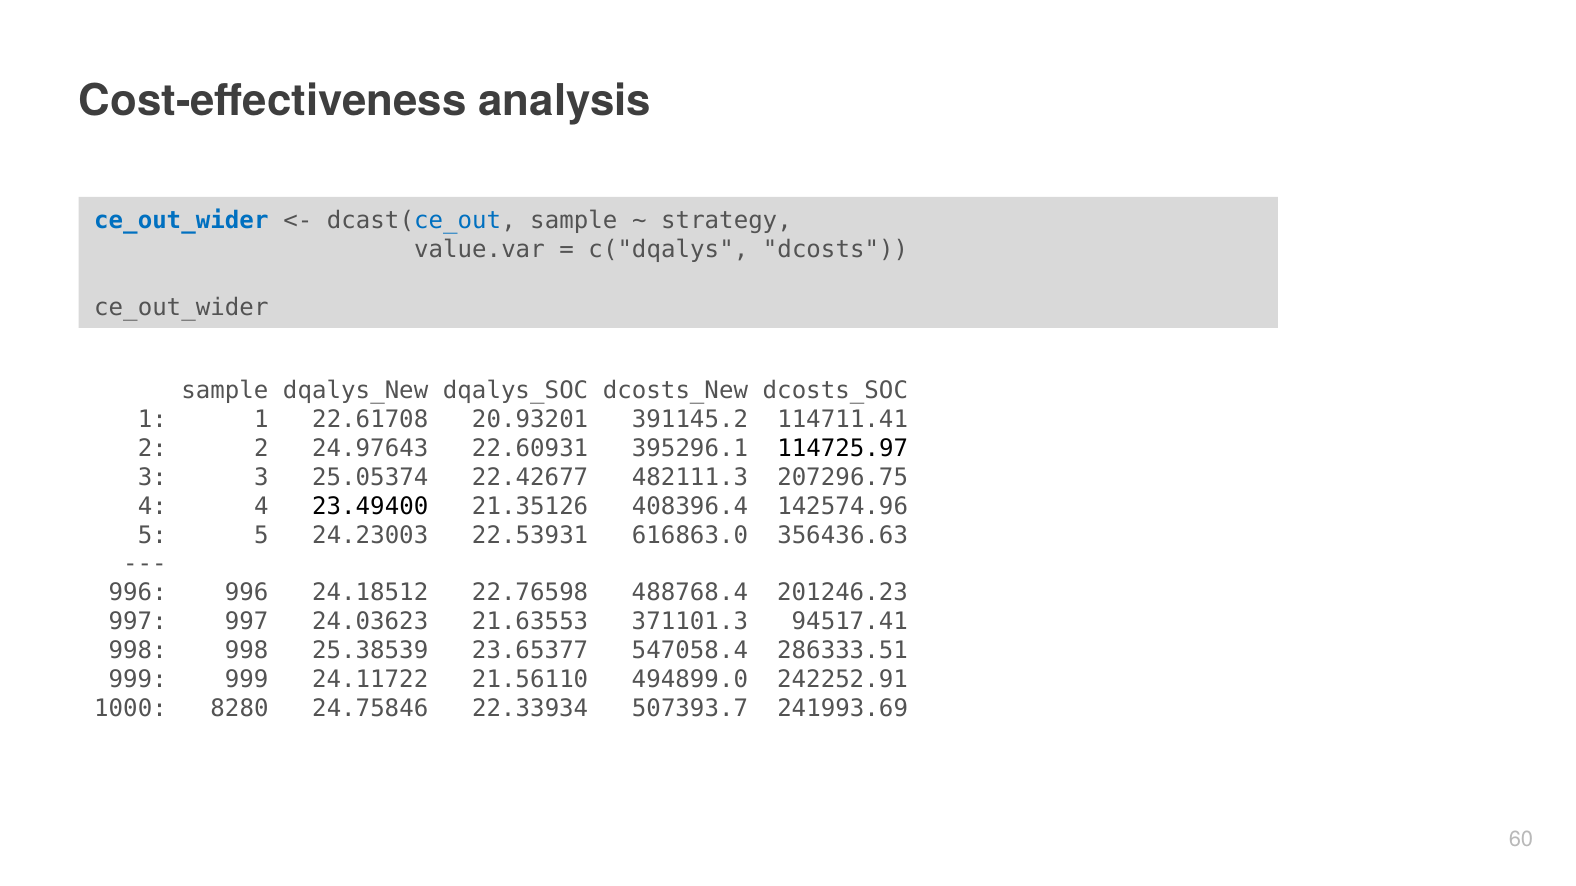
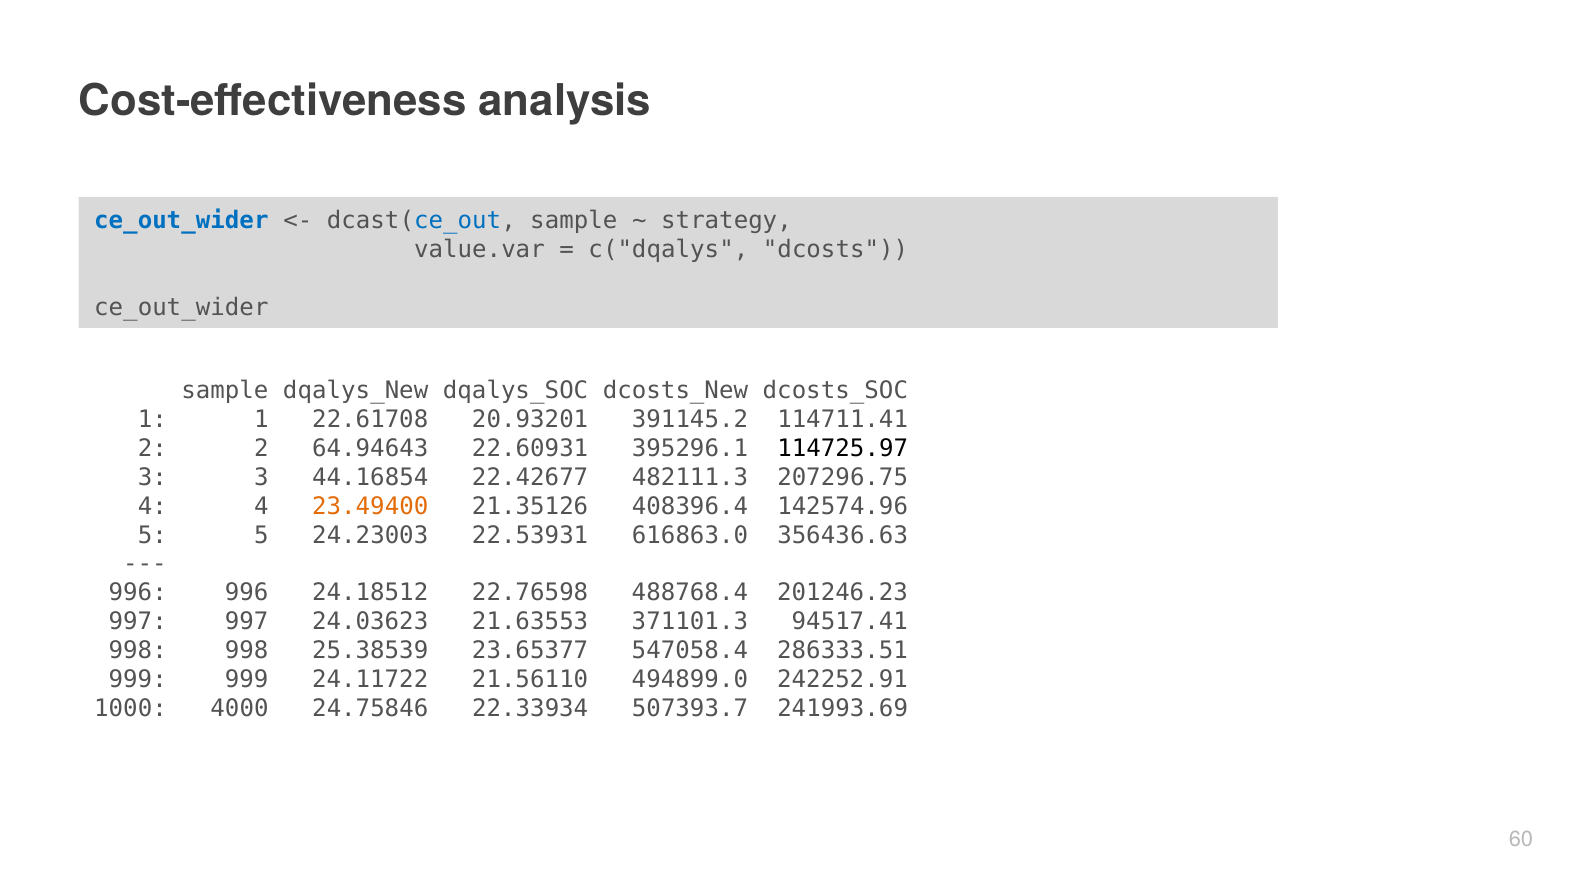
24.97643: 24.97643 -> 64.94643
25.05374: 25.05374 -> 44.16854
23.49400 colour: black -> orange
8280: 8280 -> 4000
